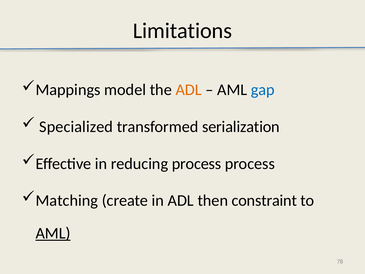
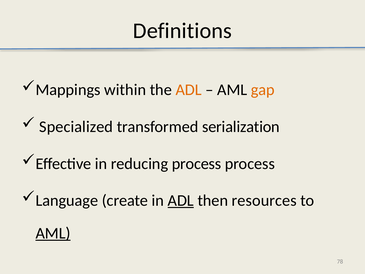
Limitations: Limitations -> Definitions
model: model -> within
gap colour: blue -> orange
Matching: Matching -> Language
ADL at (181, 200) underline: none -> present
constraint: constraint -> resources
